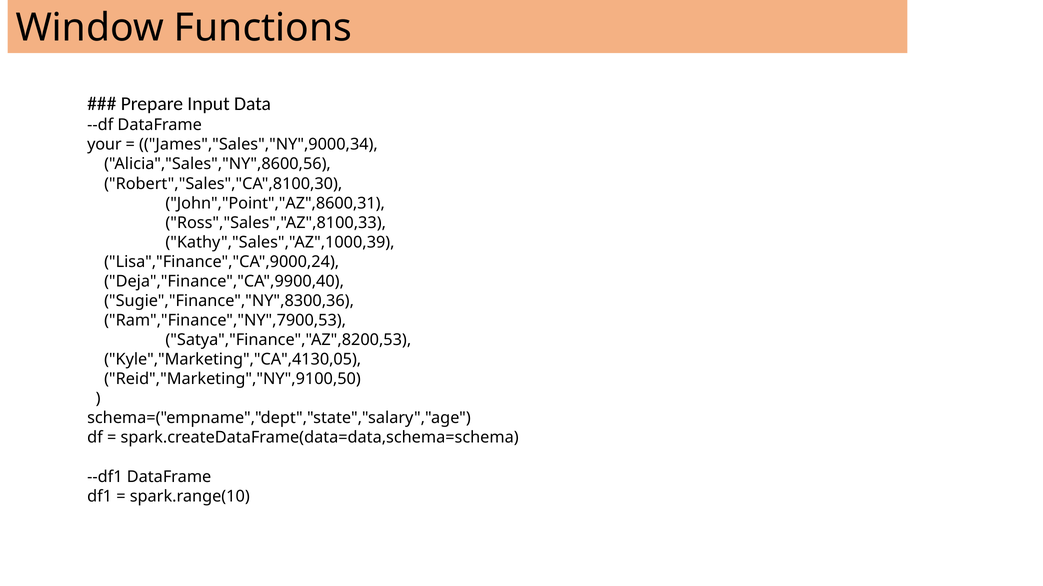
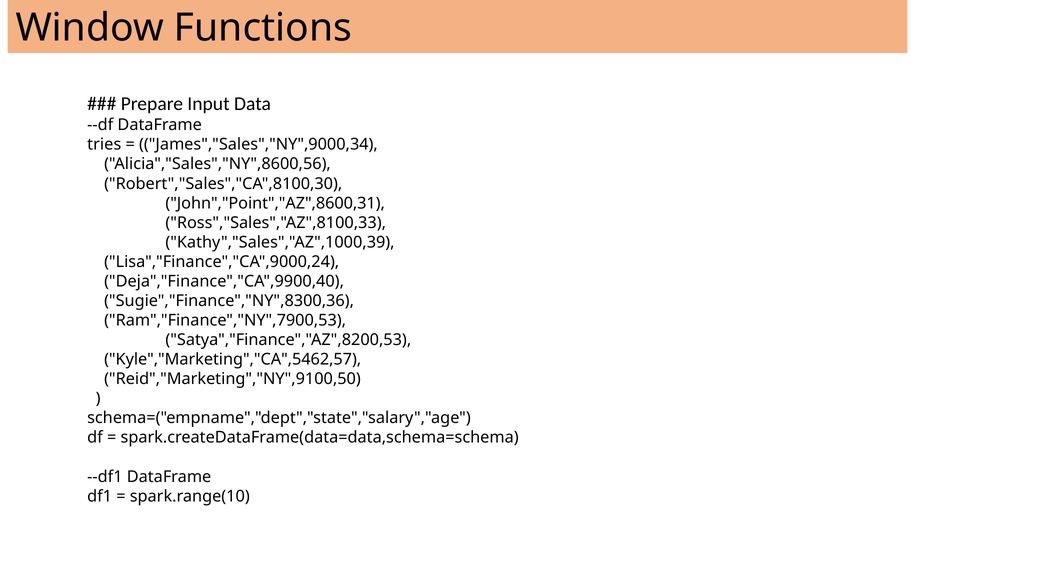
your: your -> tries
Kyle","Marketing","CA",4130,05: Kyle","Marketing","CA",4130,05 -> Kyle","Marketing","CA",5462,57
